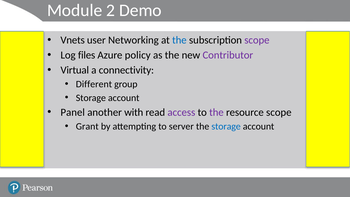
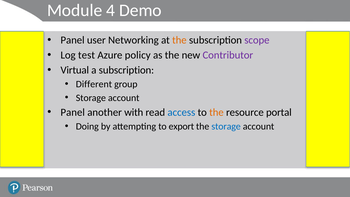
2: 2 -> 4
Vnets at (73, 40): Vnets -> Panel
the at (179, 40) colour: blue -> orange
files: files -> test
a connectivity: connectivity -> subscription
access colour: purple -> blue
the at (216, 112) colour: purple -> orange
resource scope: scope -> portal
Grant: Grant -> Doing
server: server -> export
